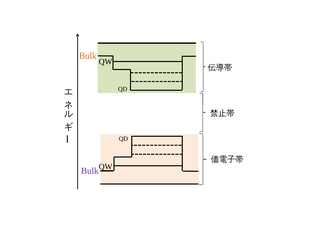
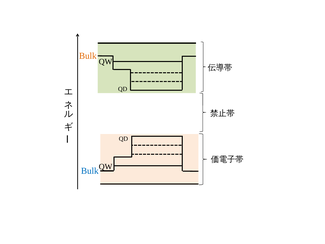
Bulk at (90, 171) colour: purple -> blue
